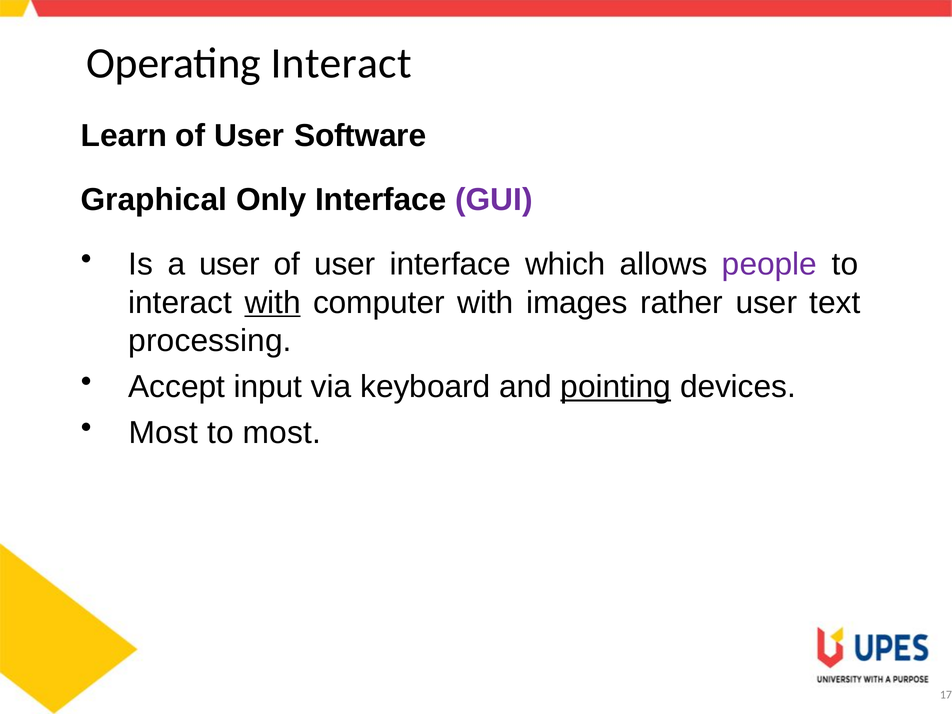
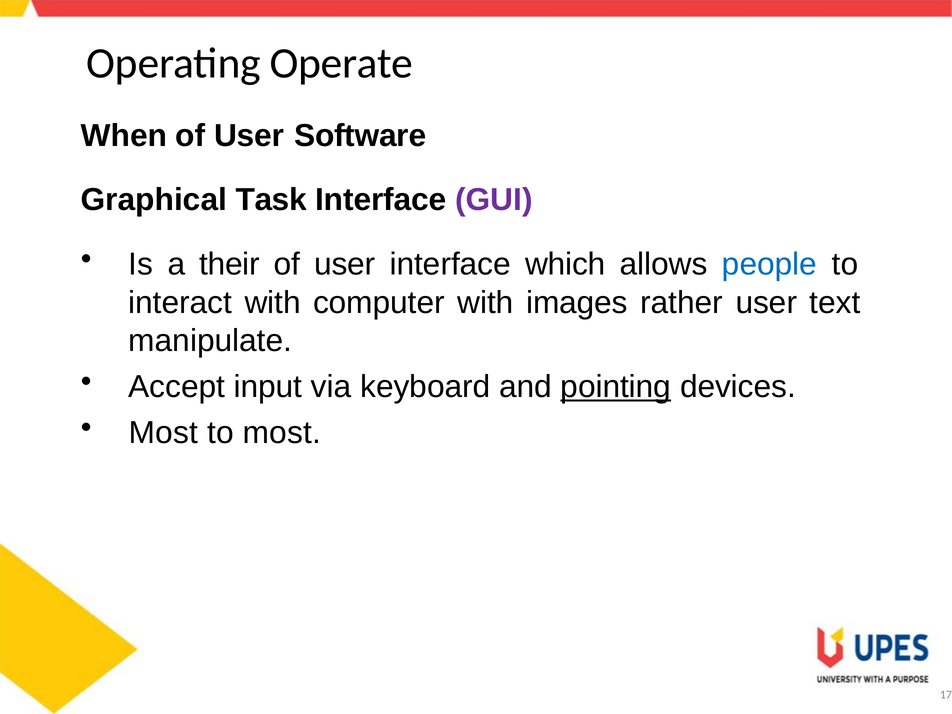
Operating Interact: Interact -> Operate
Learn: Learn -> When
Only: Only -> Task
a user: user -> their
people colour: purple -> blue
with at (273, 303) underline: present -> none
processing: processing -> manipulate
